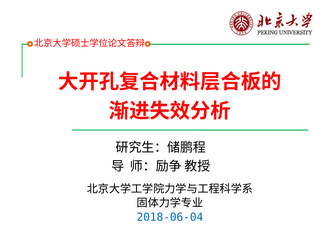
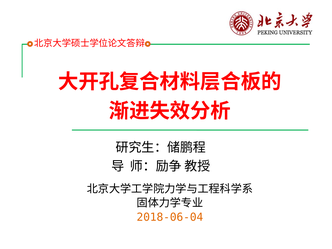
2018-06-04 colour: blue -> orange
